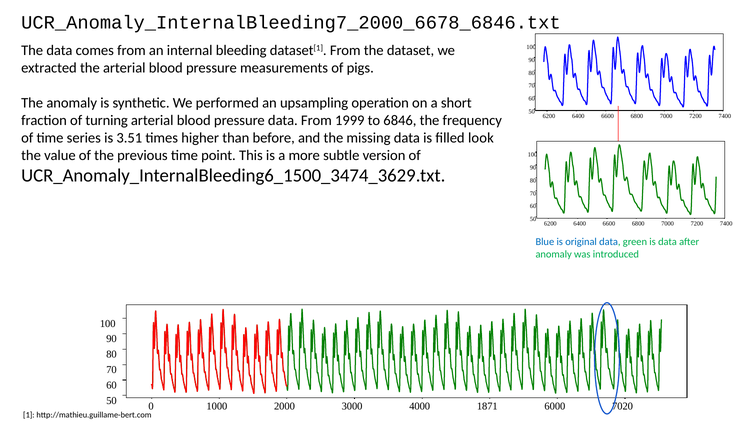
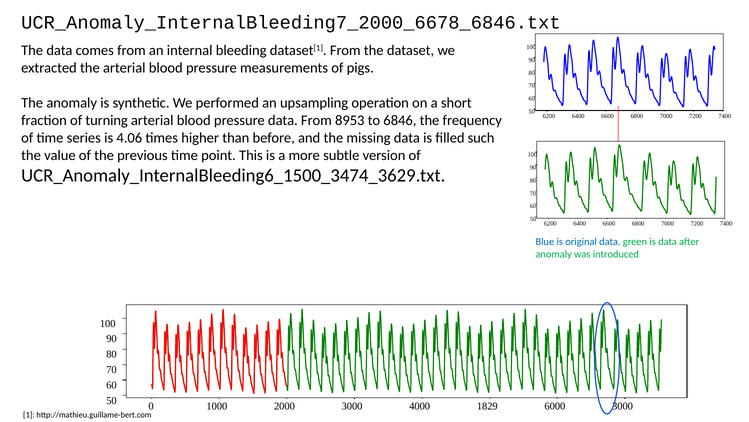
1999: 1999 -> 8953
3.51: 3.51 -> 4.06
look: look -> such
1871: 1871 -> 1829
6000 7020: 7020 -> 3000
